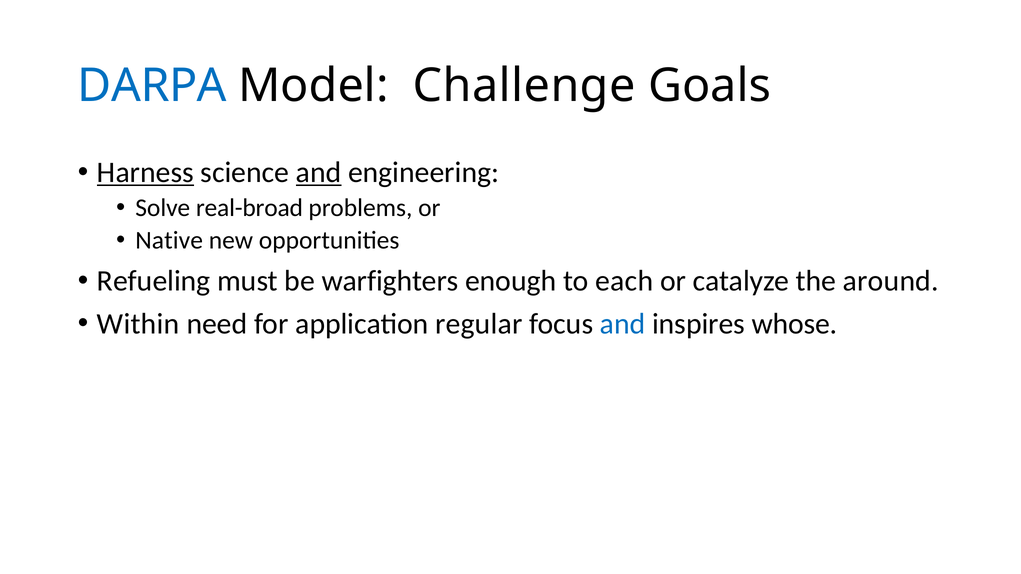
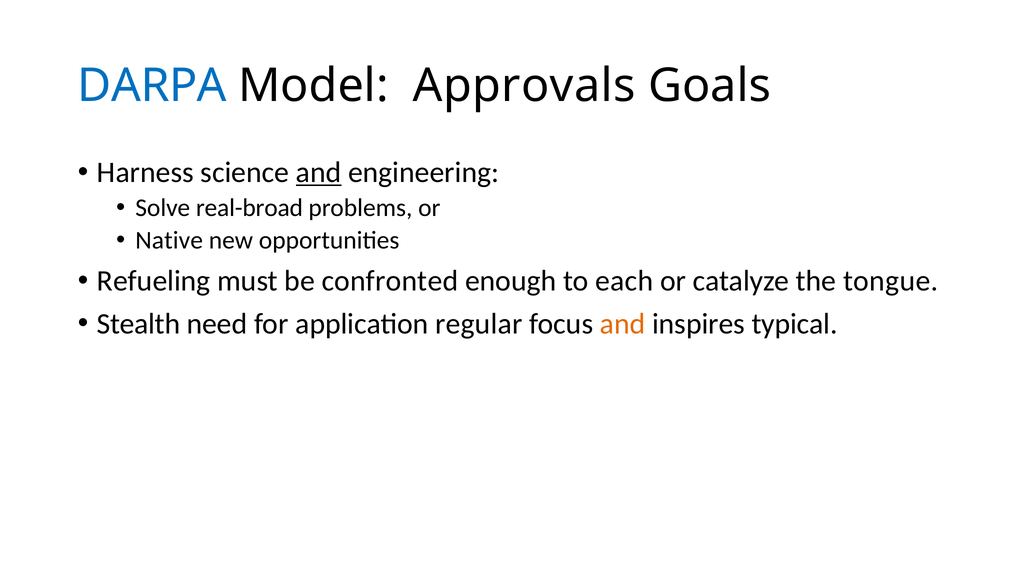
Challenge: Challenge -> Approvals
Harness underline: present -> none
warfighters: warfighters -> confronted
around: around -> tongue
Within: Within -> Stealth
and at (623, 324) colour: blue -> orange
whose: whose -> typical
